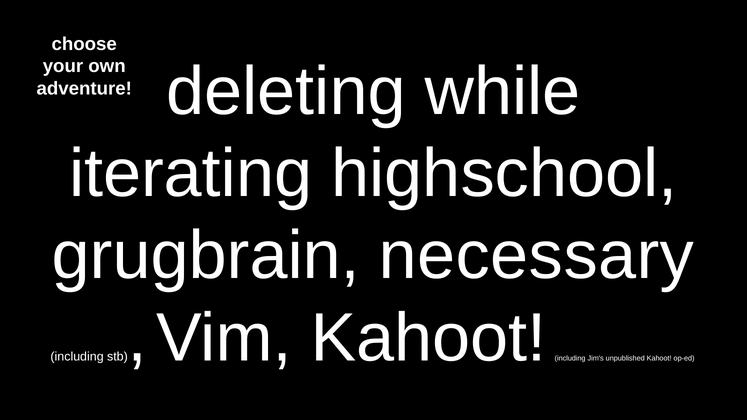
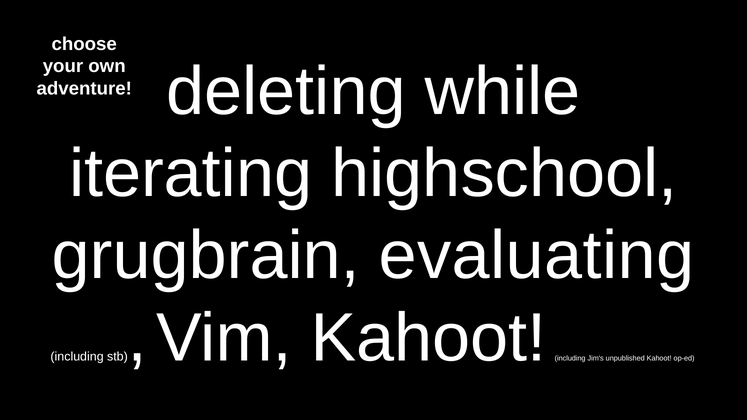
necessary: necessary -> evaluating
